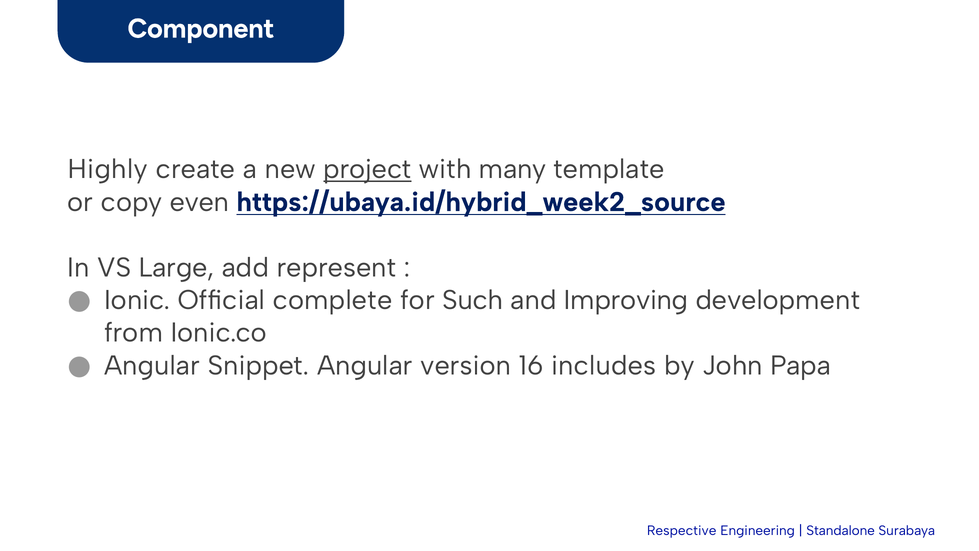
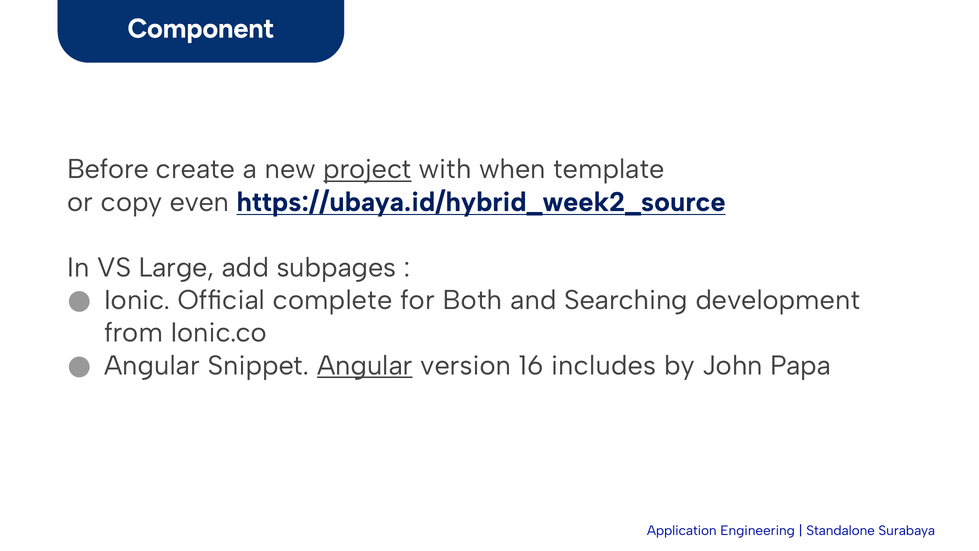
Highly: Highly -> Before
many: many -> when
represent: represent -> subpages
Such: Such -> Both
Improving: Improving -> Searching
Angular at (365, 365) underline: none -> present
Respective: Respective -> Application
